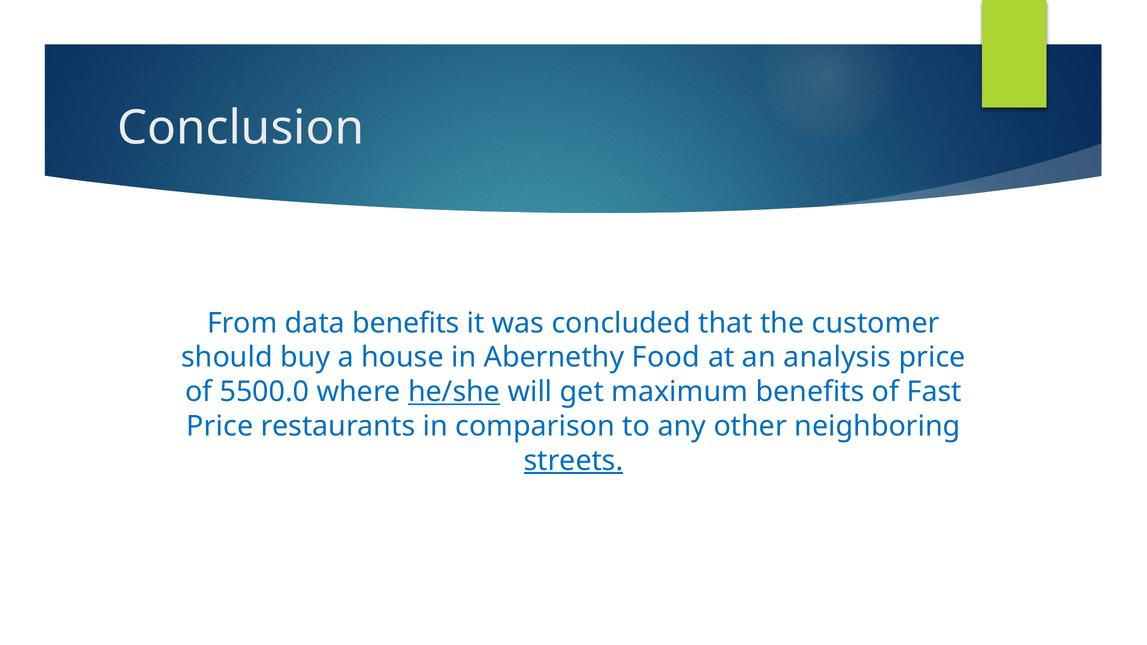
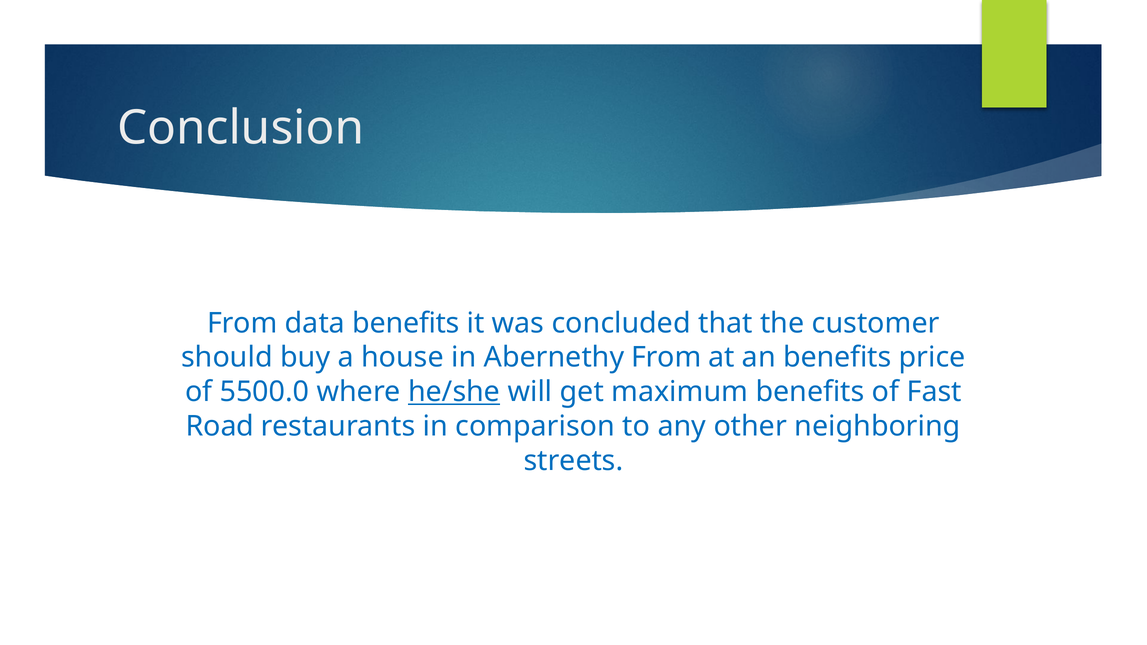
Abernethy Food: Food -> From
an analysis: analysis -> benefits
Price at (220, 426): Price -> Road
streets underline: present -> none
